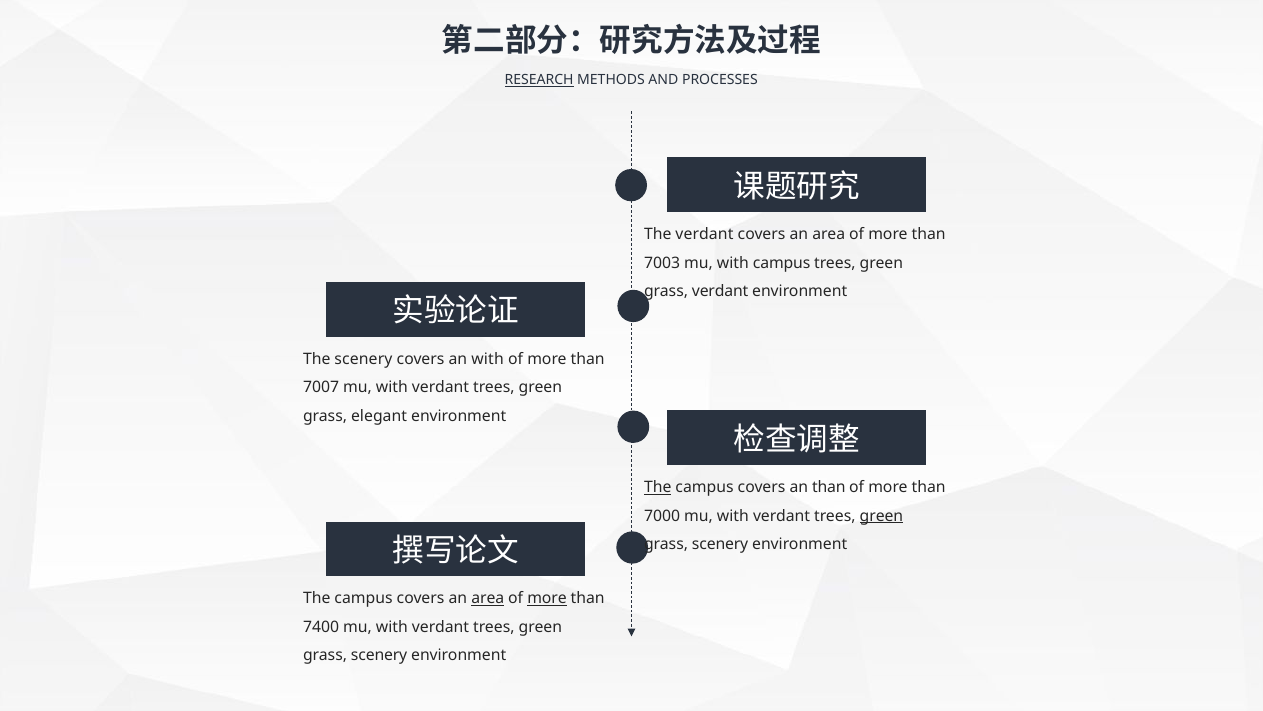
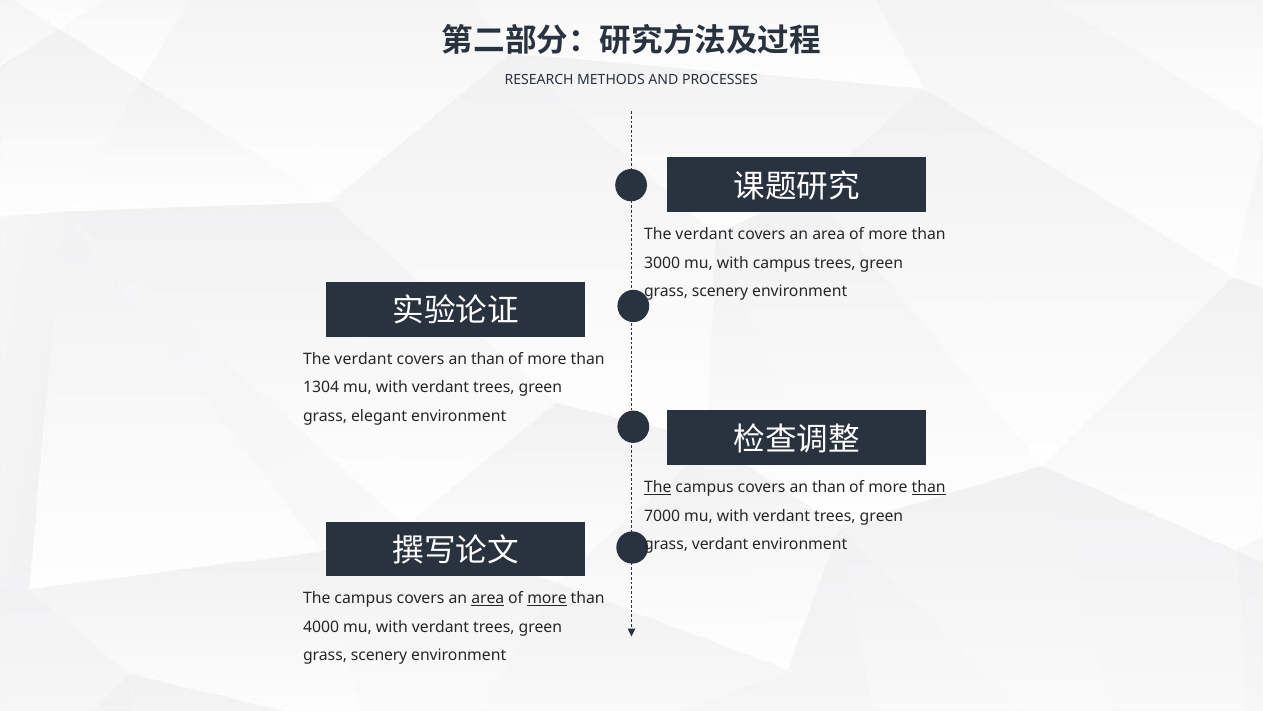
RESEARCH underline: present -> none
7003: 7003 -> 3000
verdant at (720, 291): verdant -> scenery
scenery at (363, 359): scenery -> verdant
with at (488, 359): with -> than
7007: 7007 -> 1304
than at (929, 487) underline: none -> present
green at (881, 515) underline: present -> none
scenery at (720, 544): scenery -> verdant
7400: 7400 -> 4000
